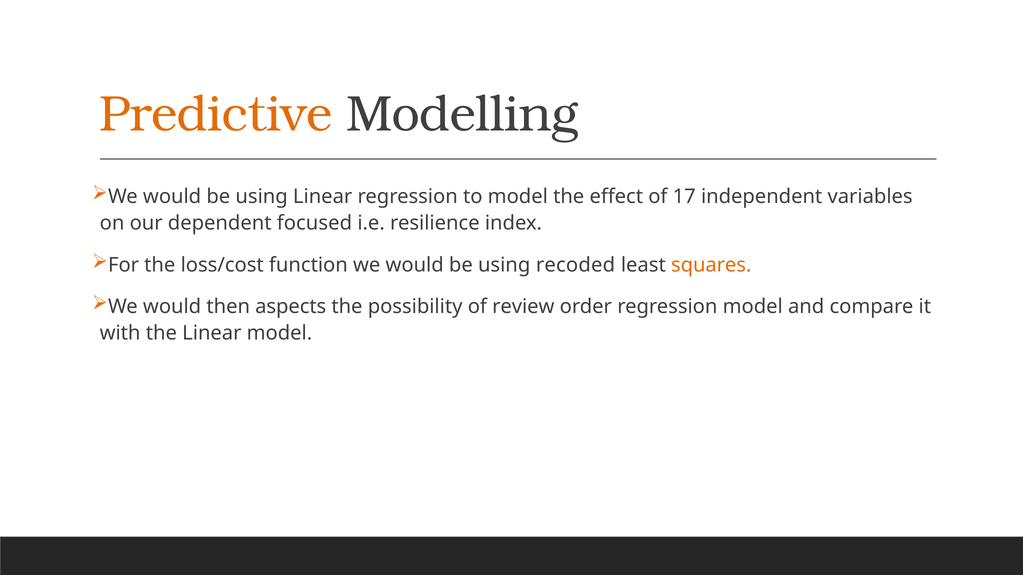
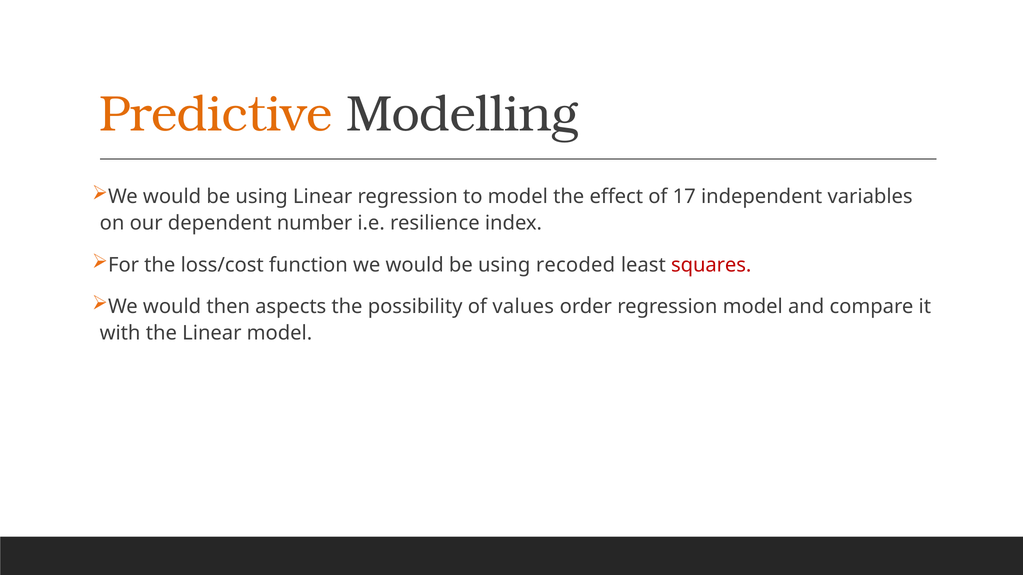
focused: focused -> number
squares colour: orange -> red
review: review -> values
